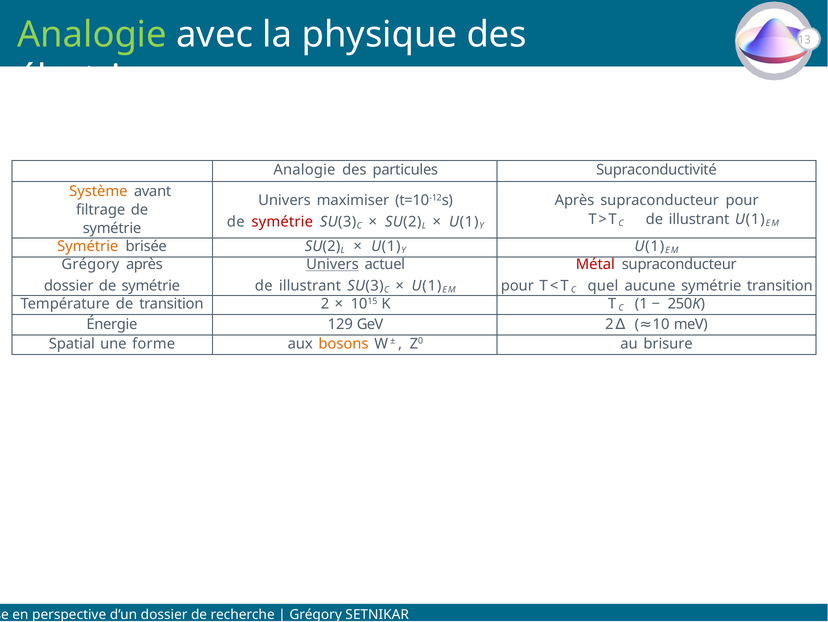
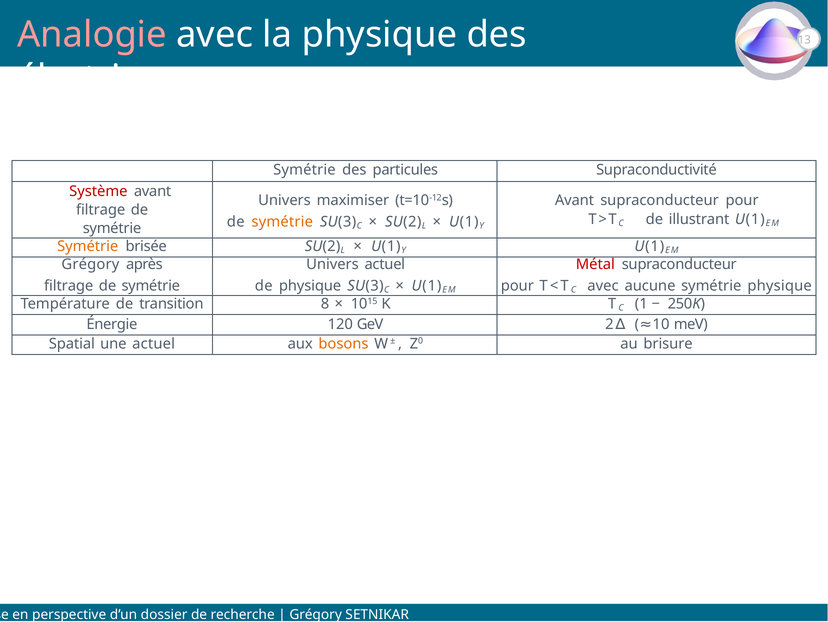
Analogie at (92, 34) colour: light green -> pink
Analogie at (304, 170): Analogie -> Symétrie
Système colour: orange -> red
Après at (574, 200): Après -> Avant
symétrie at (282, 222) colour: red -> orange
Univers at (332, 264) underline: present -> none
dossier at (69, 286): dossier -> filtrage
illustrant at (310, 286): illustrant -> physique
quel at (603, 286): quel -> avec
symétrie transition: transition -> physique
2: 2 -> 8
129: 129 -> 120
une forme: forme -> actuel
